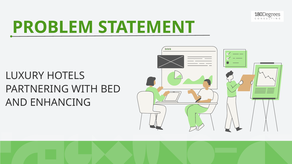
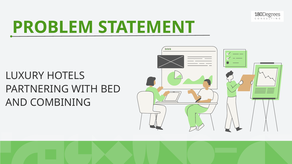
ENHANCING: ENHANCING -> COMBINING
